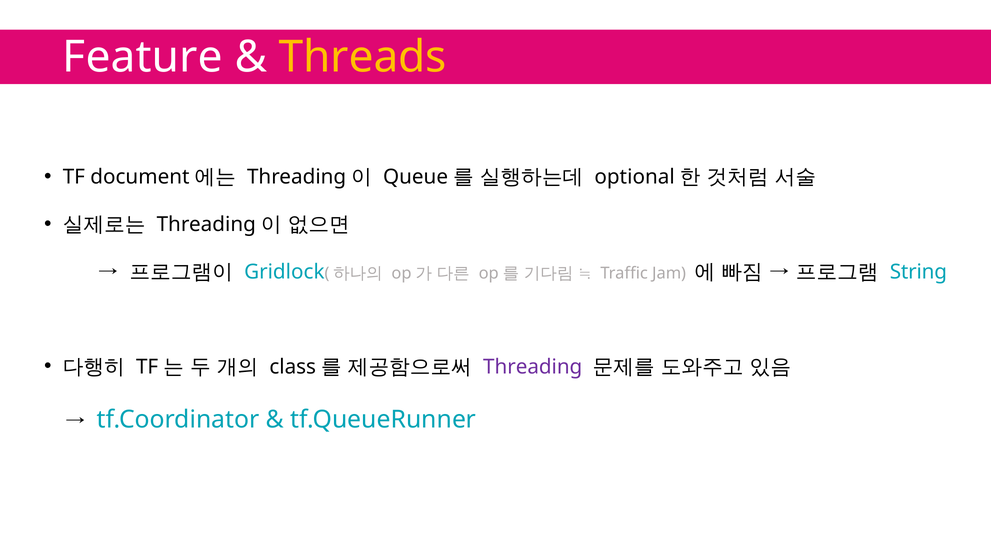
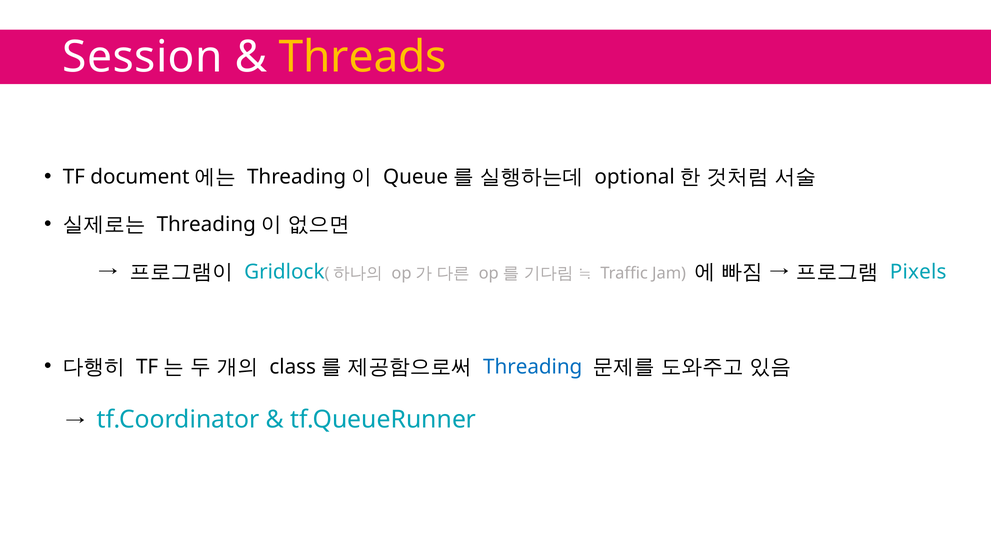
Feature: Feature -> Session
String: String -> Pixels
Threading colour: purple -> blue
